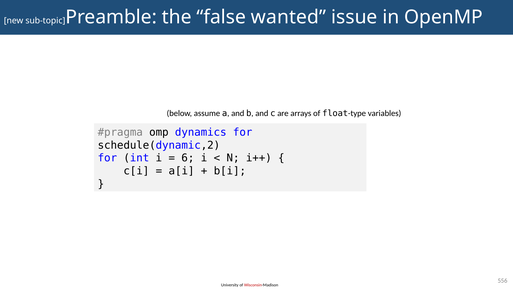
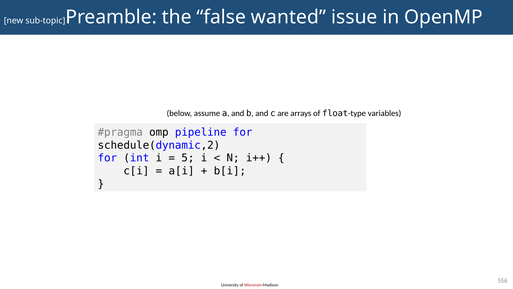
dynamics: dynamics -> pipeline
6: 6 -> 5
